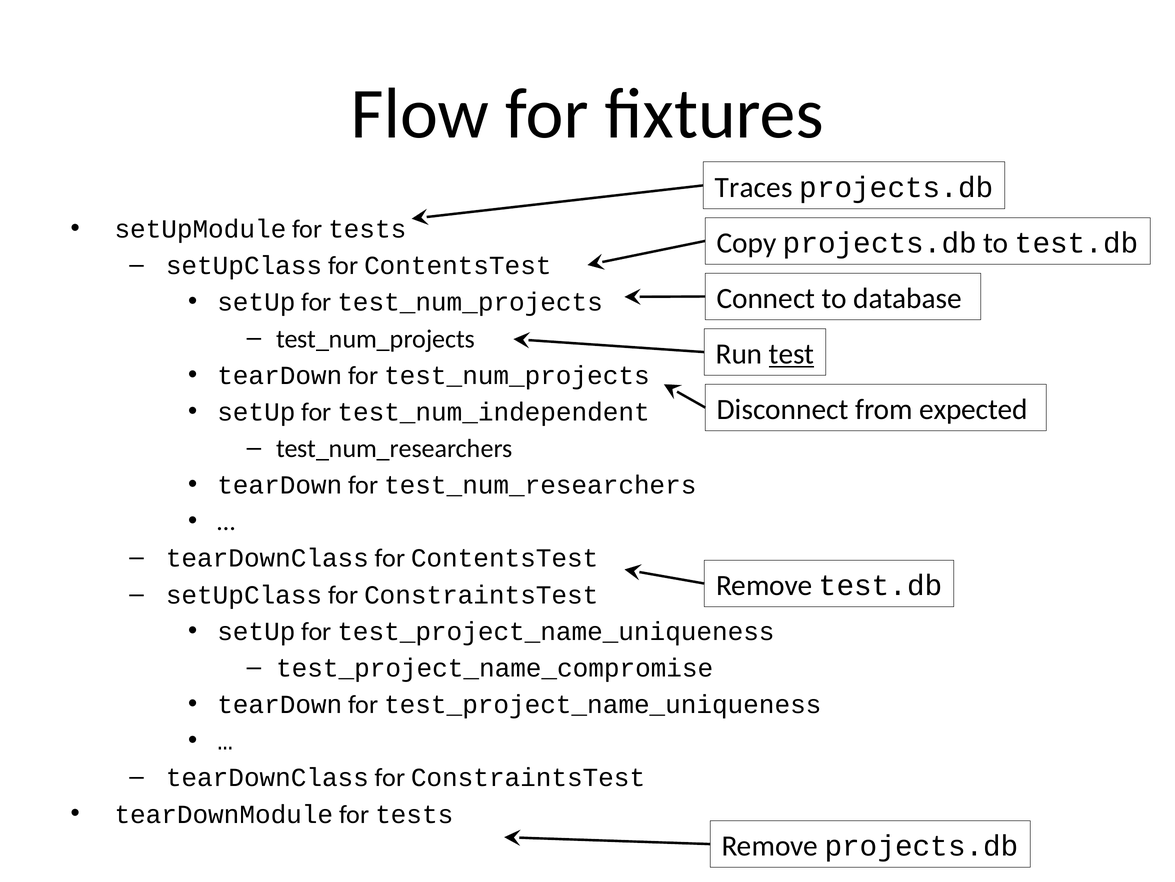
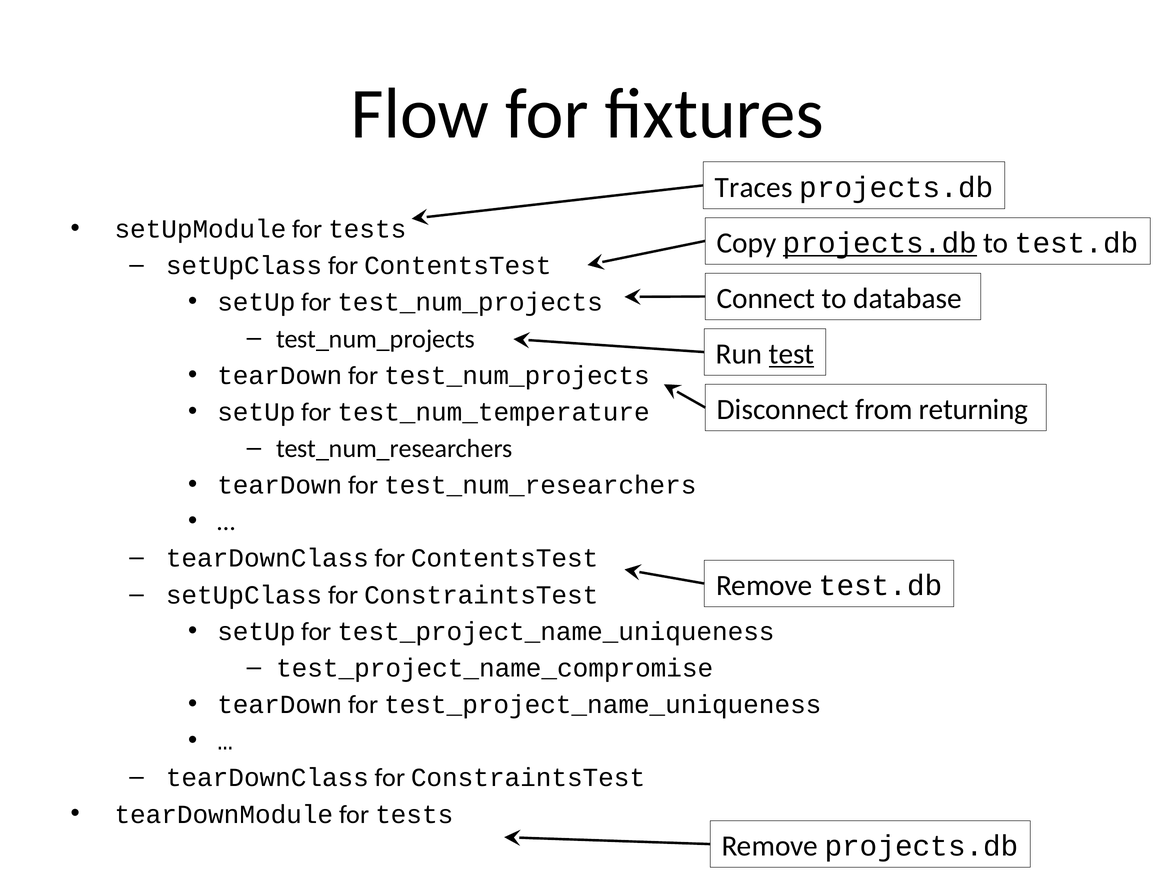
projects.db at (880, 243) underline: none -> present
expected: expected -> returning
test_num_independent: test_num_independent -> test_num_temperature
